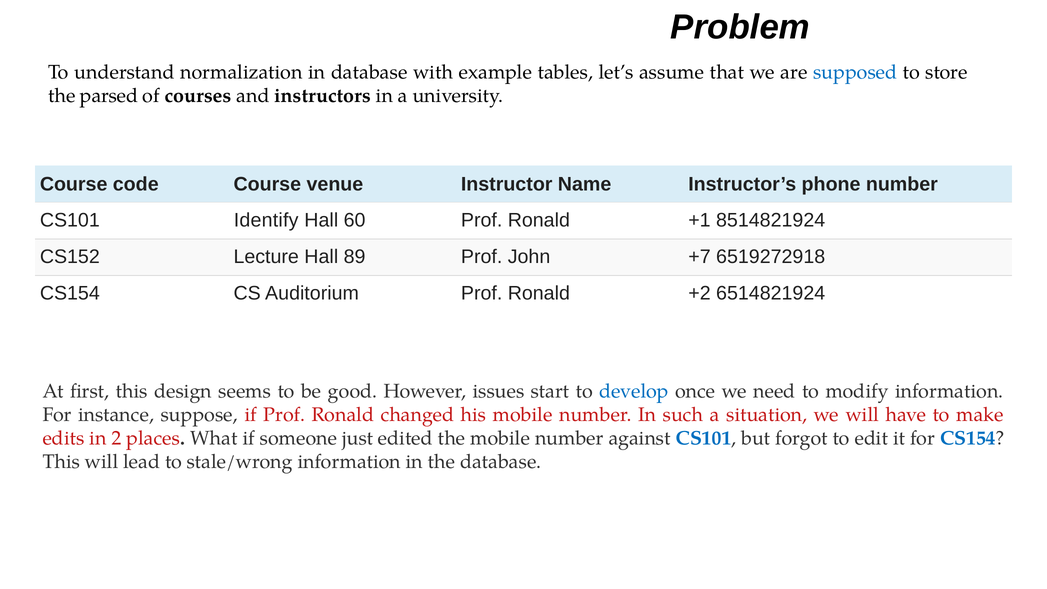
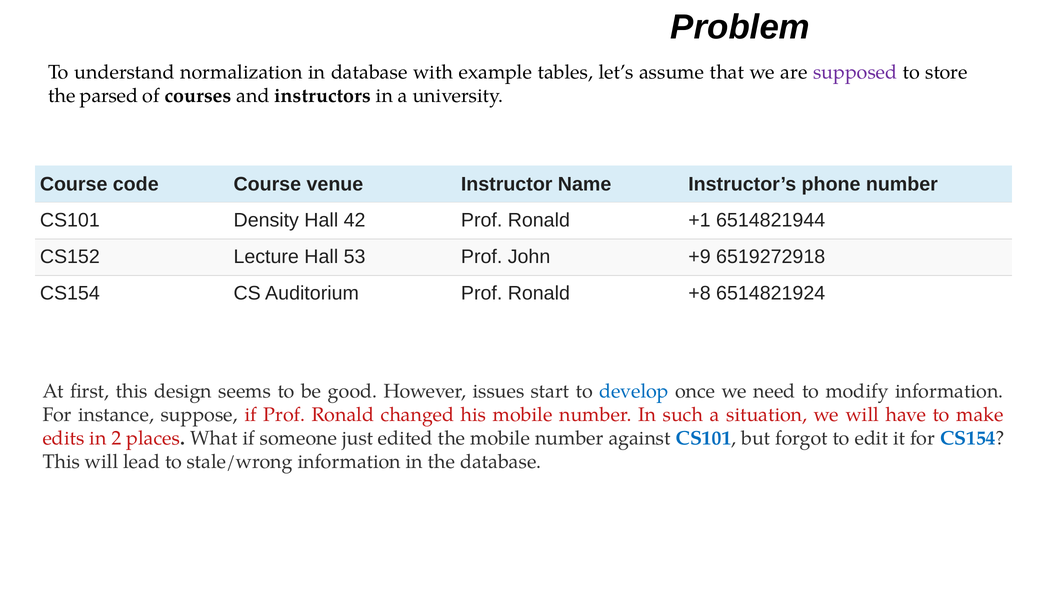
supposed colour: blue -> purple
Identify: Identify -> Density
60: 60 -> 42
8514821924: 8514821924 -> 6514821944
89: 89 -> 53
+7: +7 -> +9
+2: +2 -> +8
